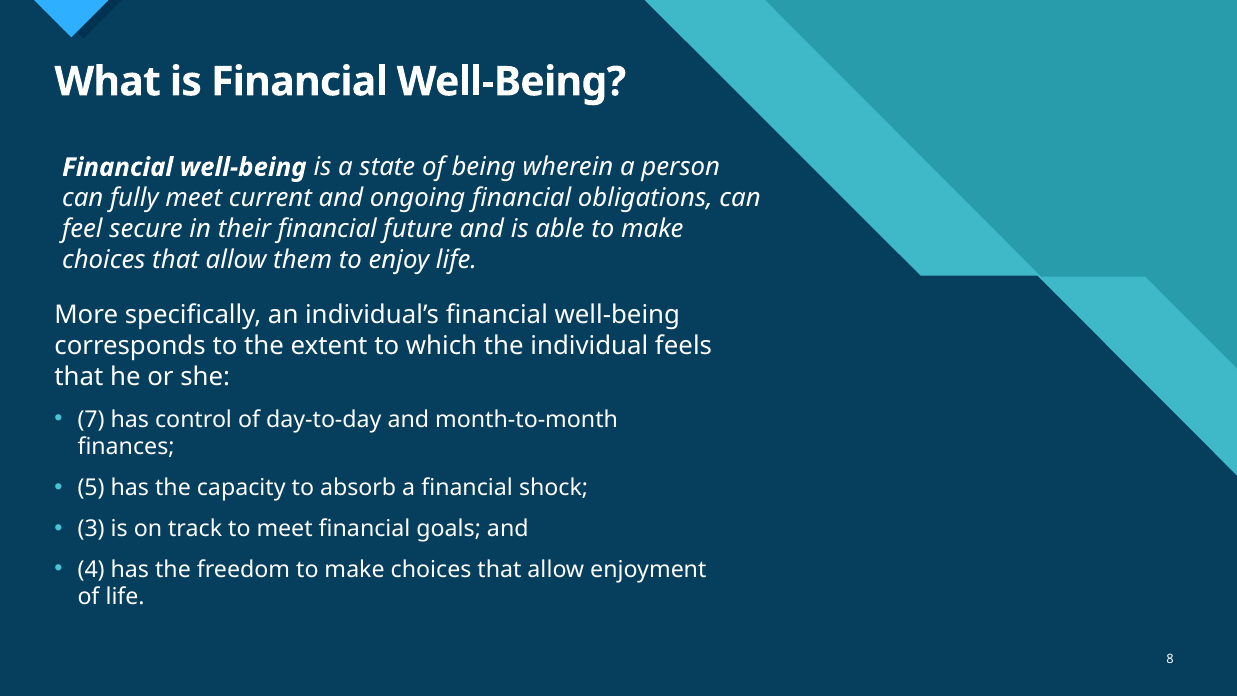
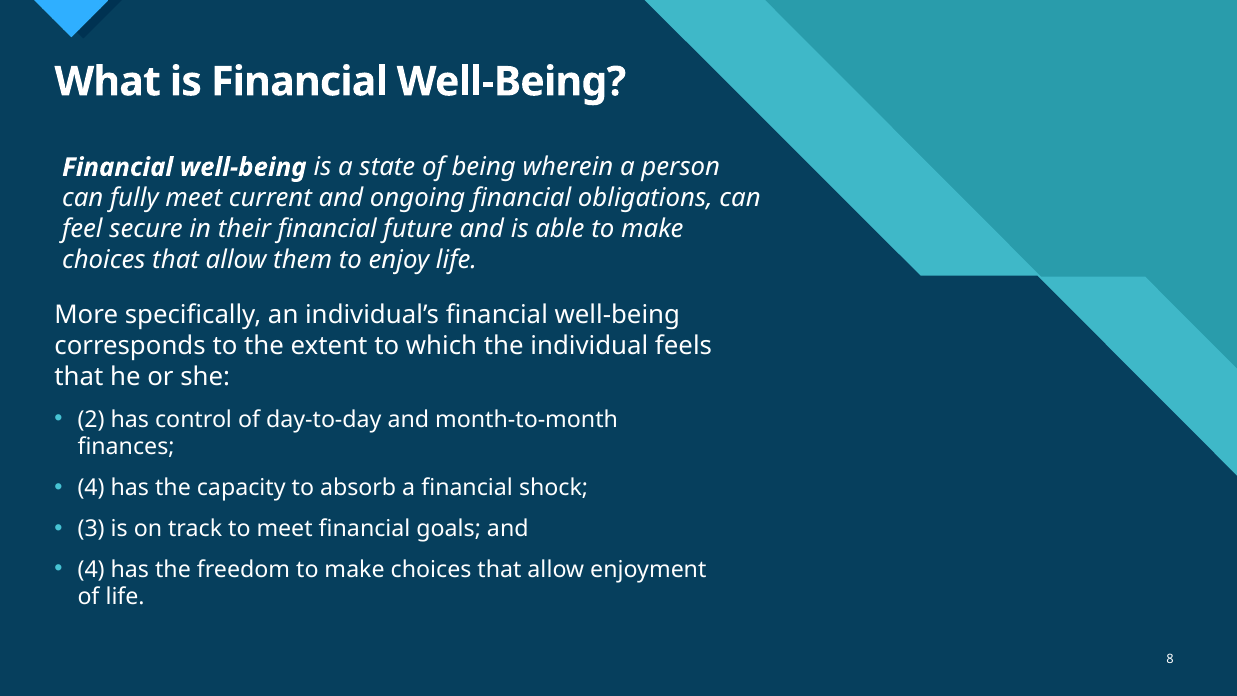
7: 7 -> 2
5 at (91, 488): 5 -> 4
